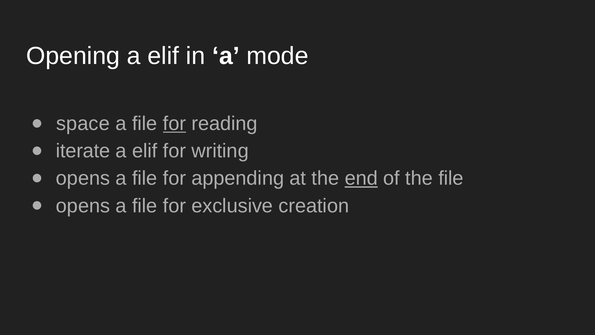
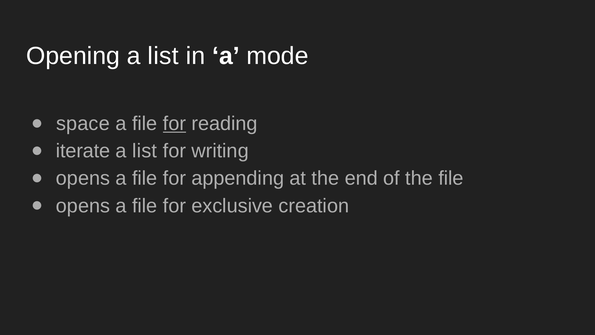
Opening a elif: elif -> list
elif at (145, 151): elif -> list
end underline: present -> none
